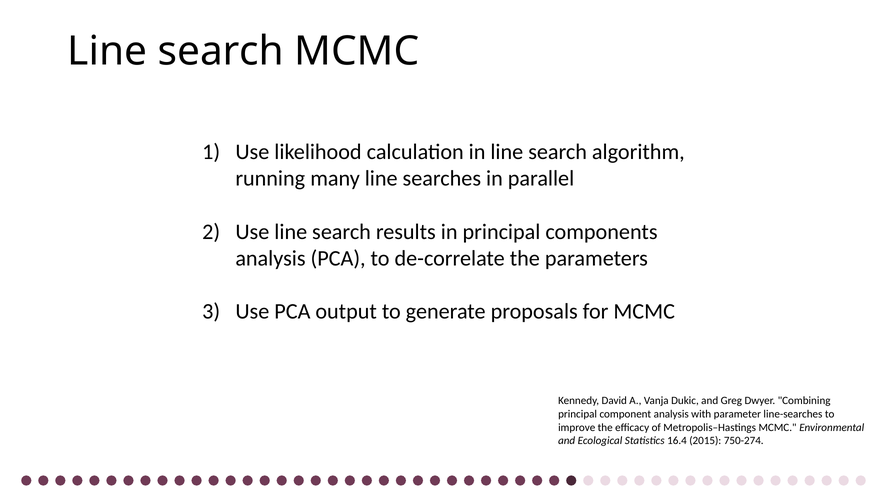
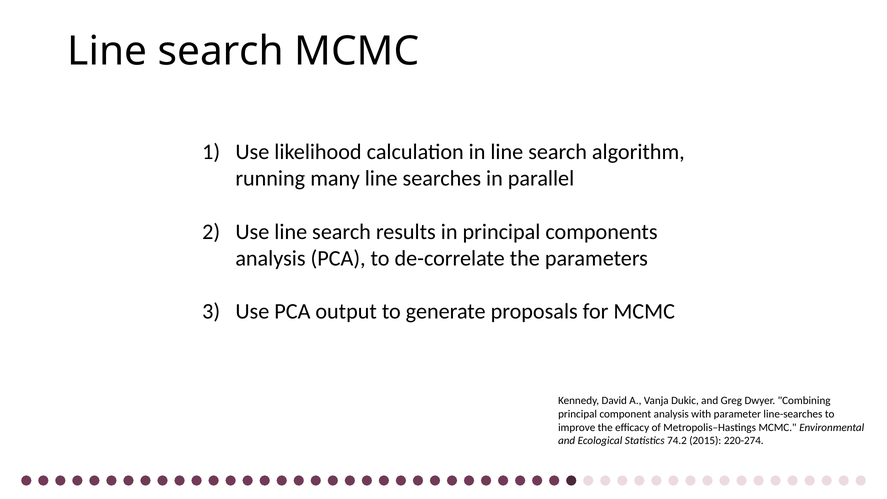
16.4: 16.4 -> 74.2
750-274: 750-274 -> 220-274
